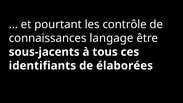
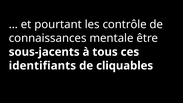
langage: langage -> mentale
élaborées: élaborées -> cliquables
